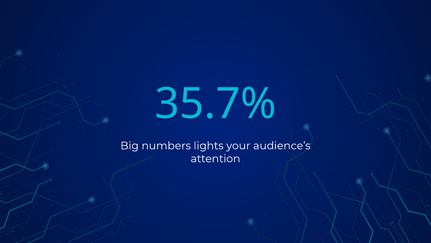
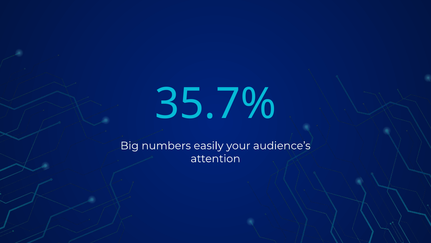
lights: lights -> easily
